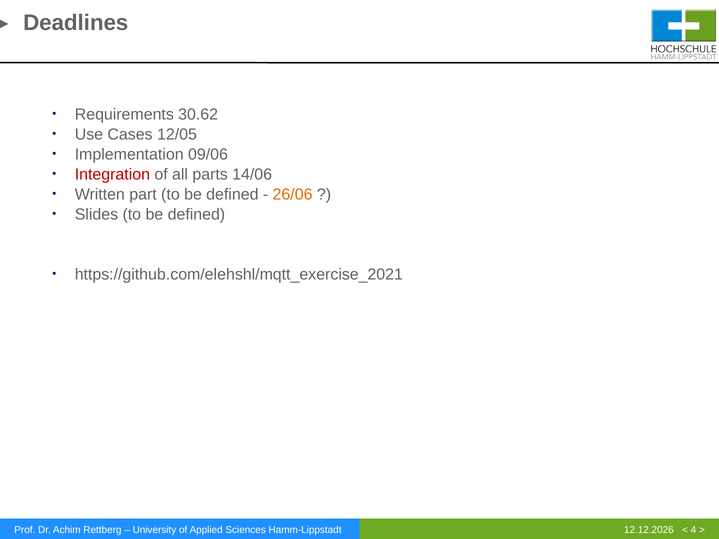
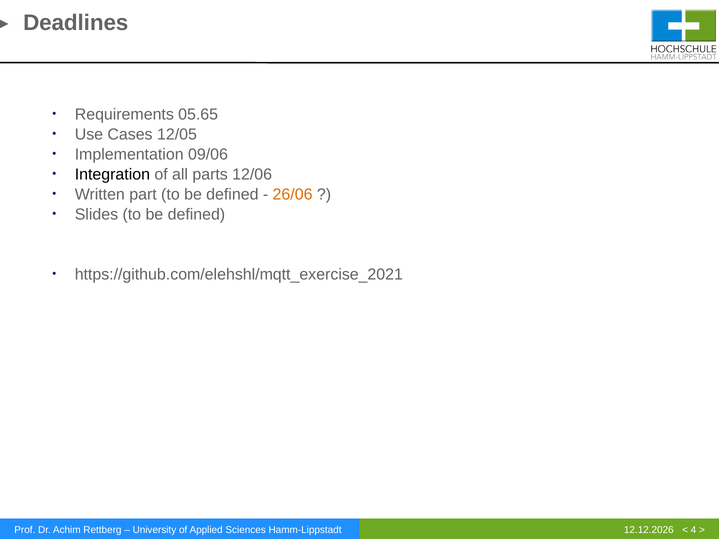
30.62: 30.62 -> 05.65
Integration colour: red -> black
14/06: 14/06 -> 12/06
